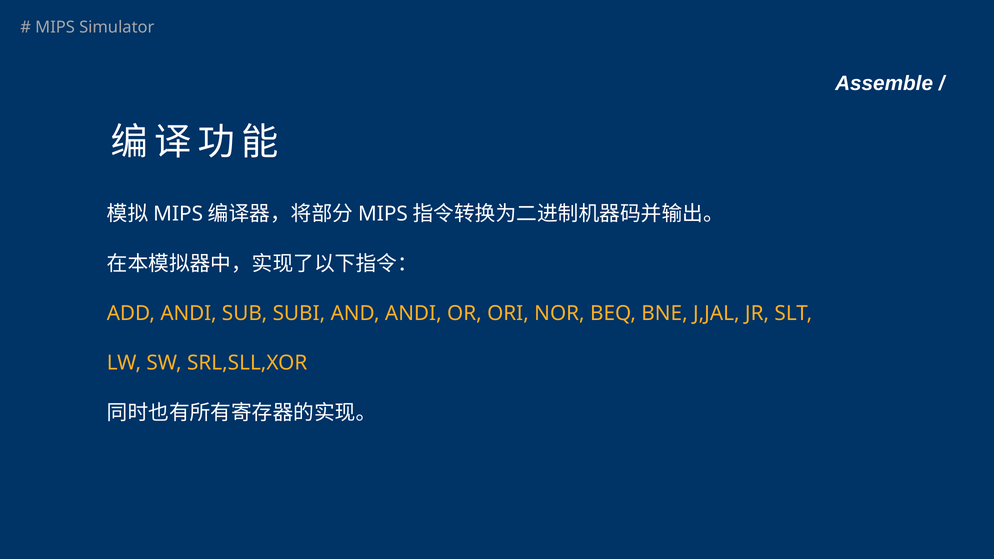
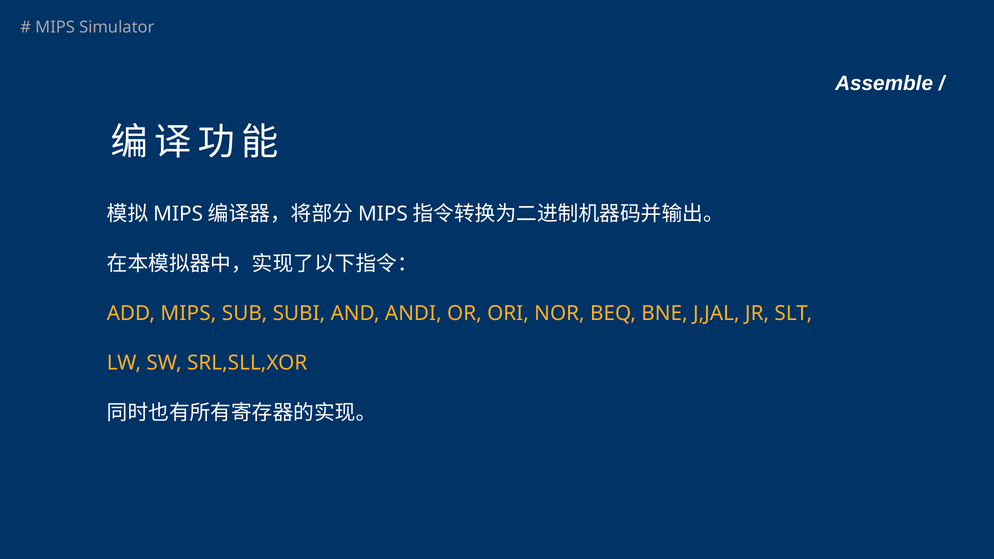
ADD ANDI: ANDI -> MIPS
